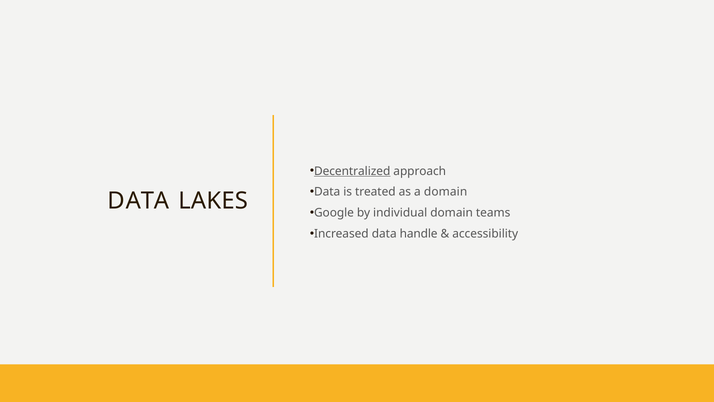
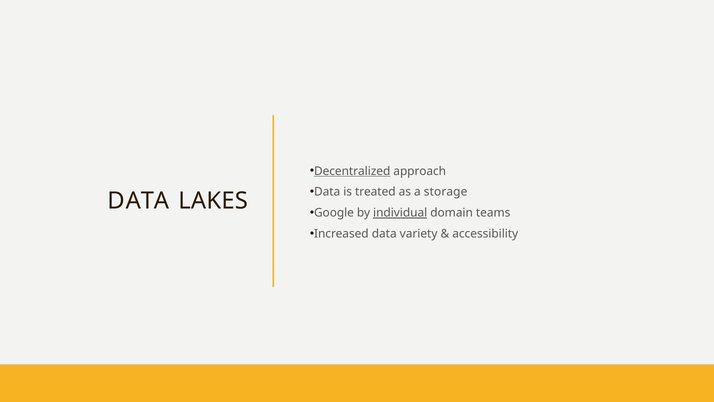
a domain: domain -> storage
individual underline: none -> present
handle: handle -> variety
